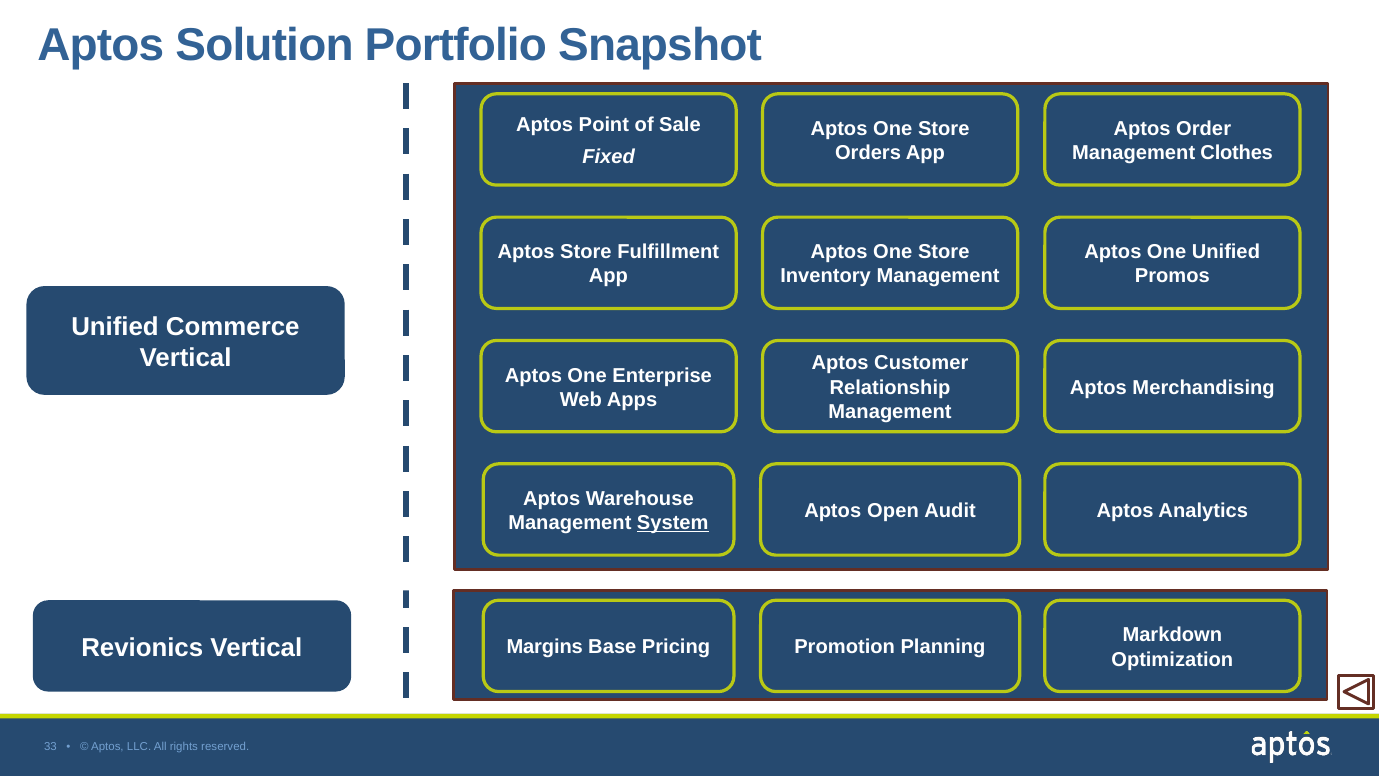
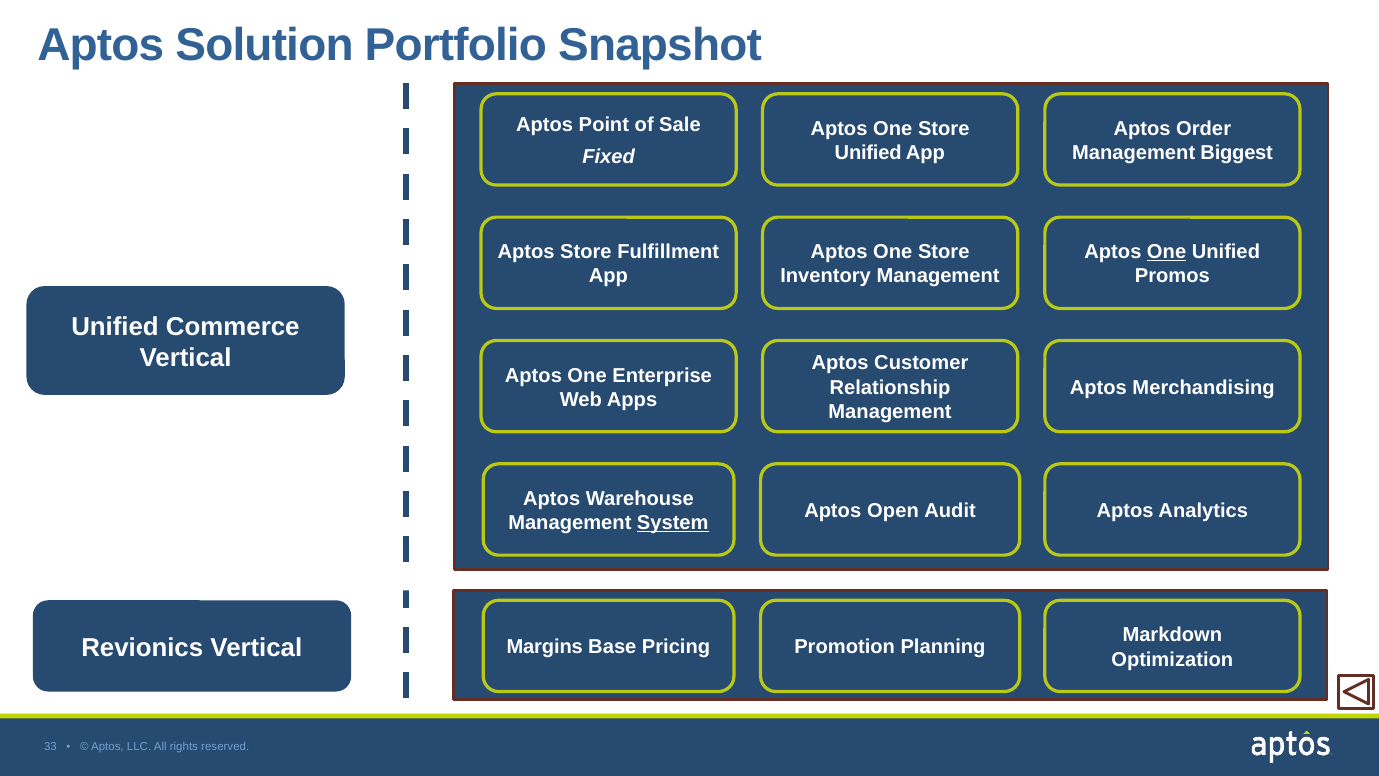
Orders at (868, 153): Orders -> Unified
Clothes: Clothes -> Biggest
One at (1167, 252) underline: none -> present
